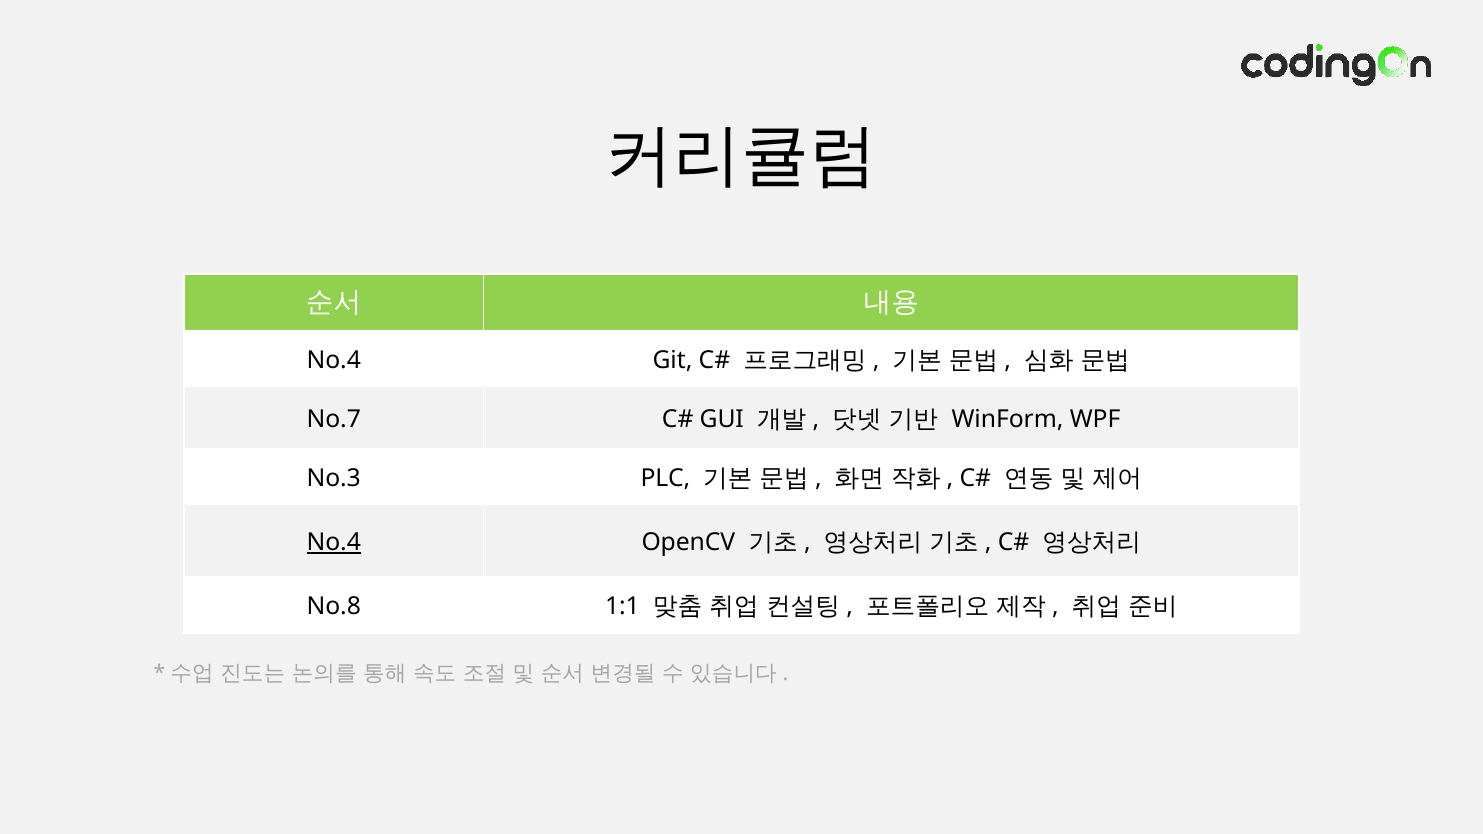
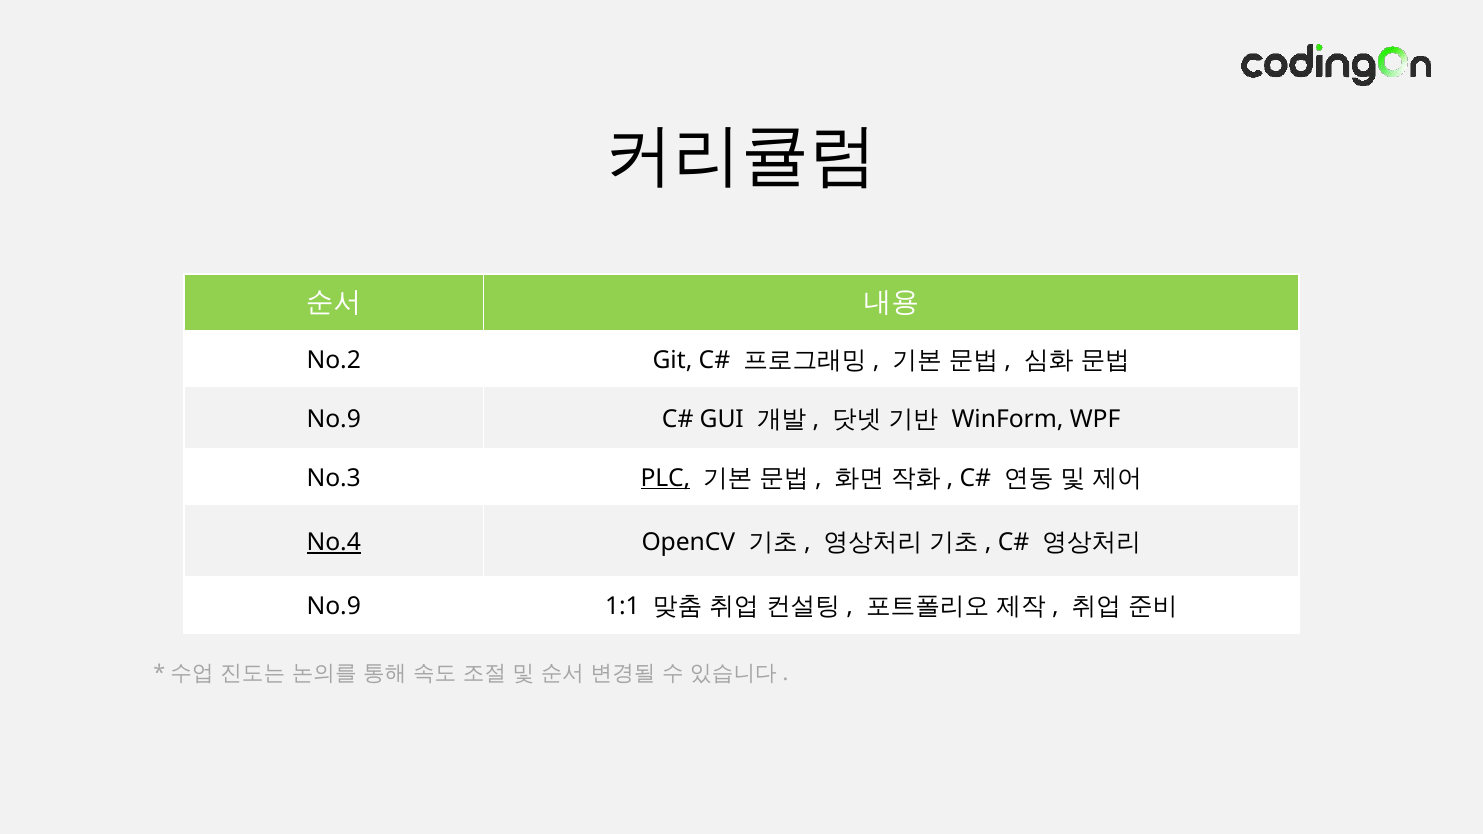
No.4 at (334, 360): No.4 -> No.2
No.7 at (334, 419): No.7 -> No.9
PLC underline: none -> present
No.8 at (334, 606): No.8 -> No.9
